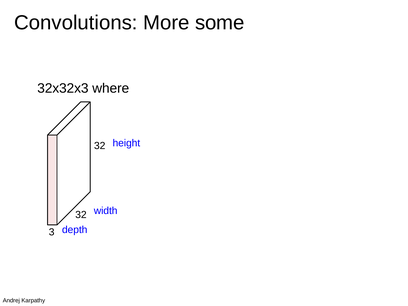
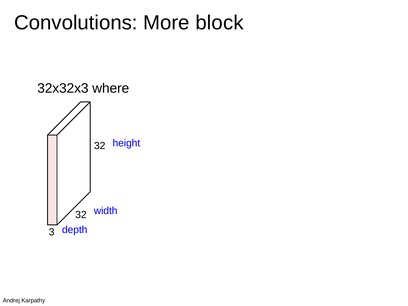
some: some -> block
